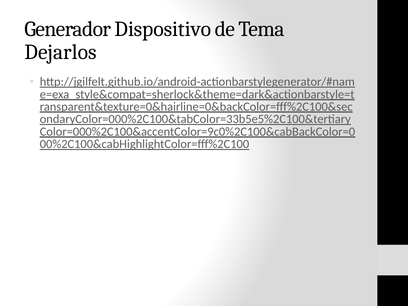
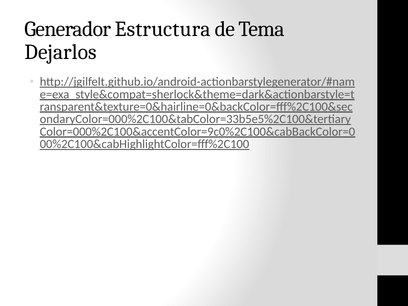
Dispositivo: Dispositivo -> Estructura
